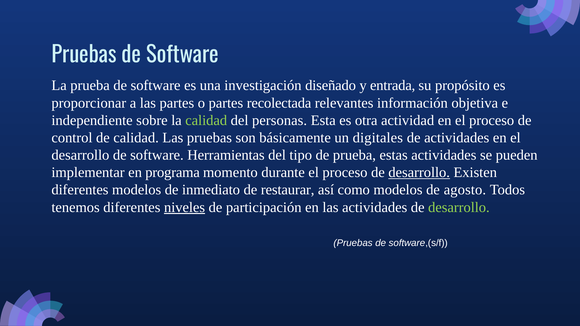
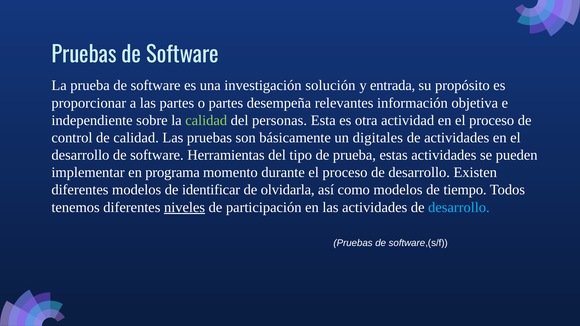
diseñado: diseñado -> solución
recolectada: recolectada -> desempeña
desarrollo at (419, 173) underline: present -> none
inmediato: inmediato -> identificar
restaurar: restaurar -> olvidarla
agosto: agosto -> tiempo
desarrollo at (459, 207) colour: light green -> light blue
